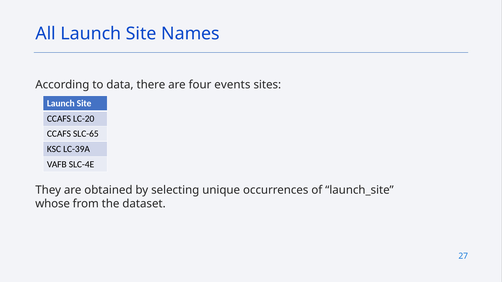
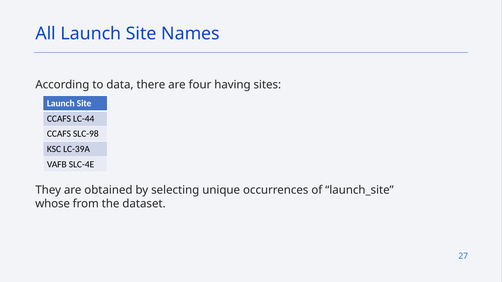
events: events -> having
LC-20: LC-20 -> LC-44
SLC-65: SLC-65 -> SLC-98
